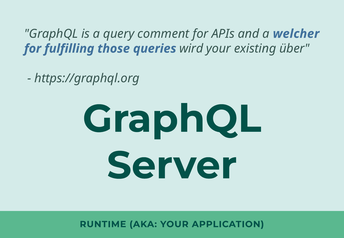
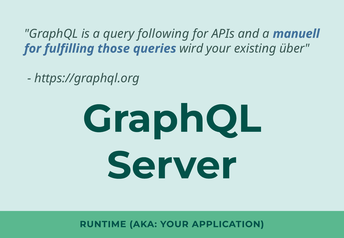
comment: comment -> following
welcher: welcher -> manuell
